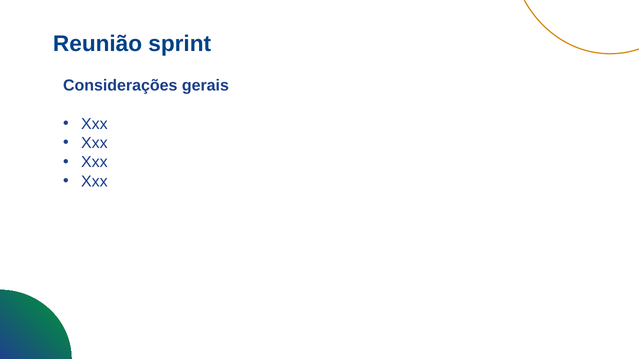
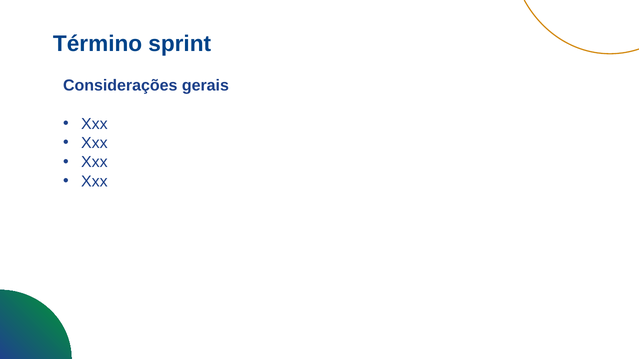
Reunião: Reunião -> Término
